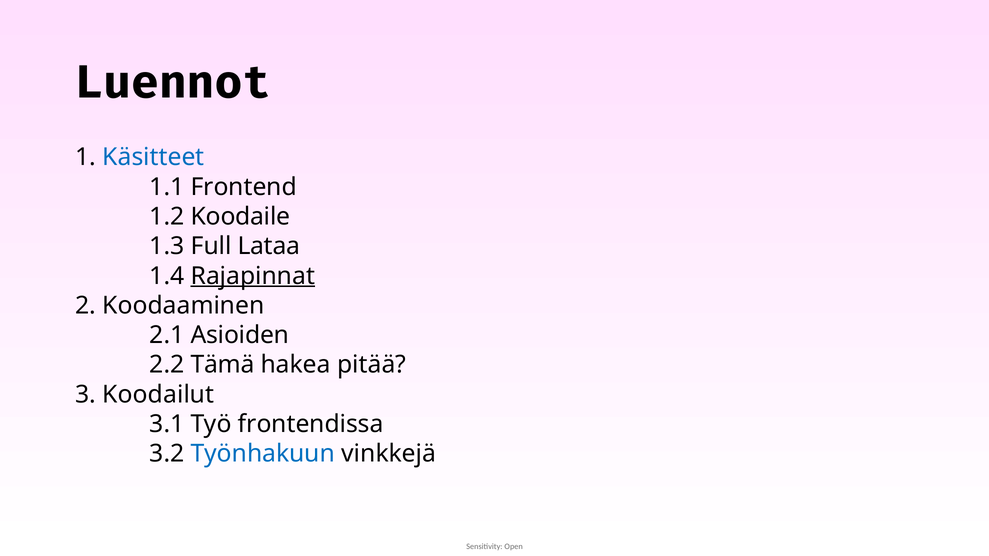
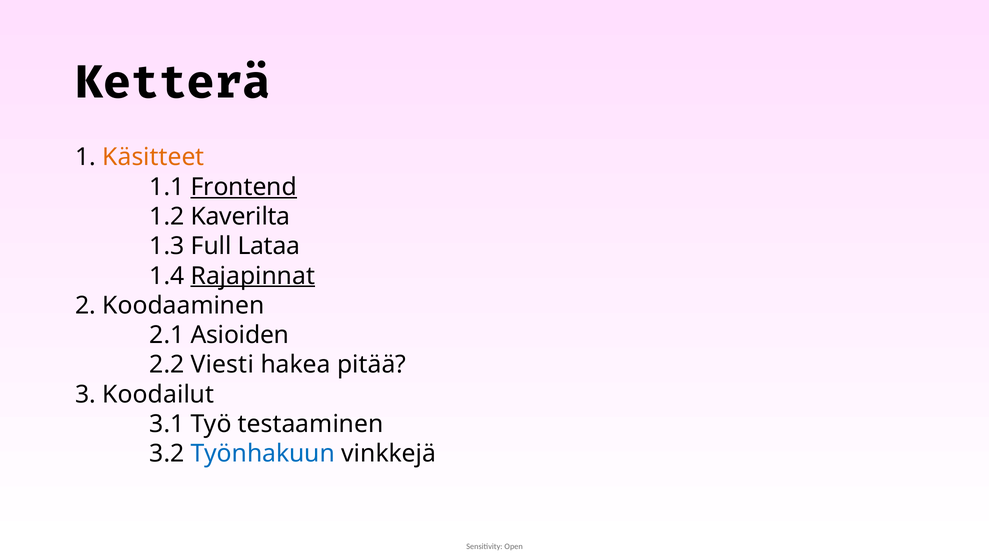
Luennot: Luennot -> Ketterä
Käsitteet colour: blue -> orange
Frontend underline: none -> present
Koodaile: Koodaile -> Kaverilta
Tämä: Tämä -> Viesti
frontendissa: frontendissa -> testaaminen
